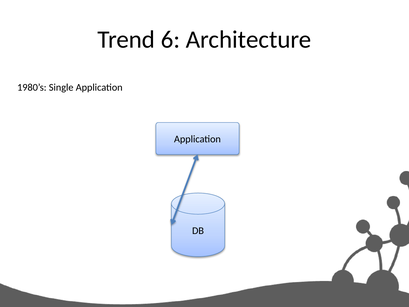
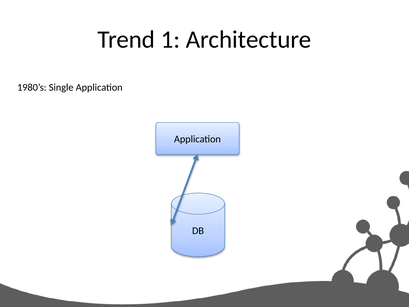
6: 6 -> 1
